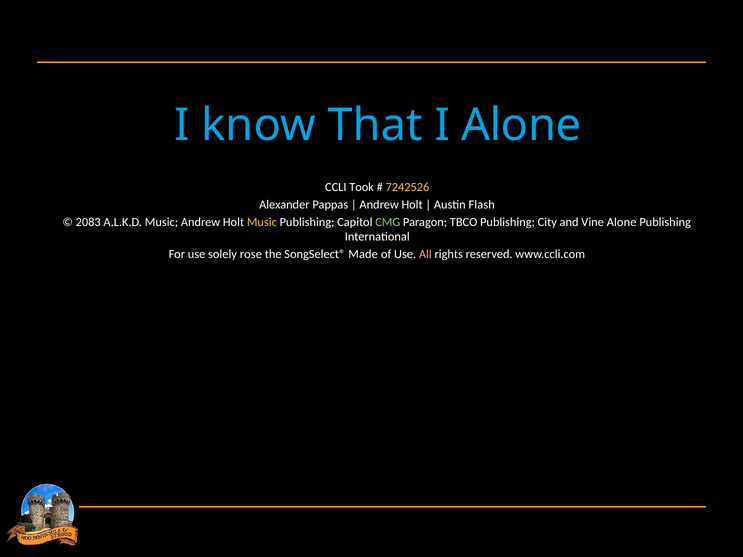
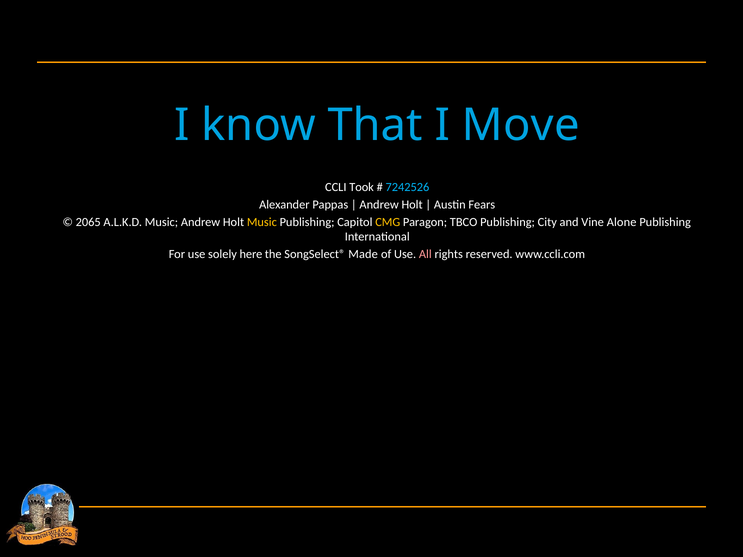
I Alone: Alone -> Move
7242526 colour: yellow -> light blue
Flash: Flash -> Fears
2083: 2083 -> 2065
CMG colour: light green -> yellow
rose: rose -> here
